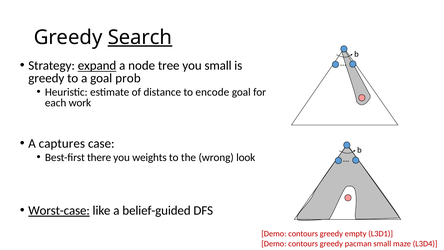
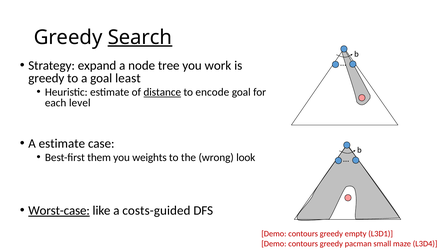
expand underline: present -> none
you small: small -> work
prob: prob -> least
distance underline: none -> present
work: work -> level
A captures: captures -> estimate
there: there -> them
belief-guided: belief-guided -> costs-guided
